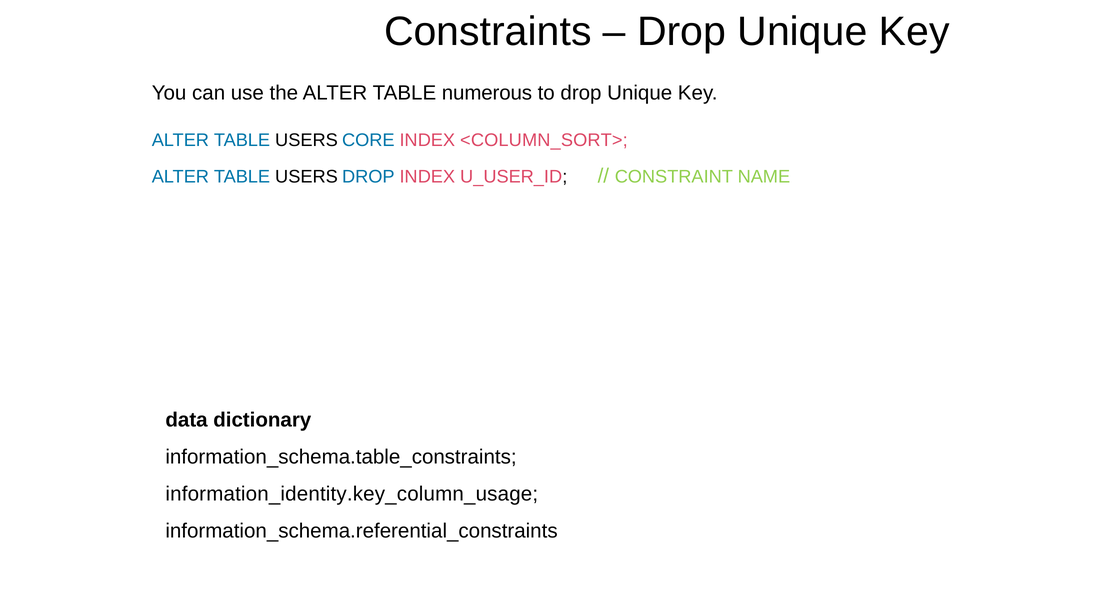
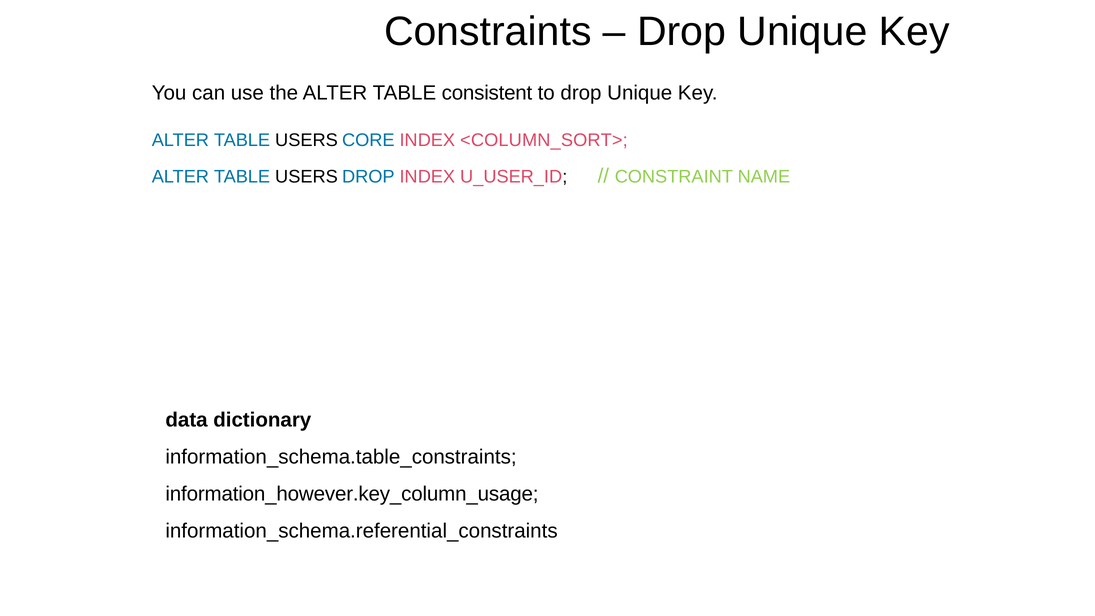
numerous: numerous -> consistent
information_identity.key_column_usage: information_identity.key_column_usage -> information_however.key_column_usage
